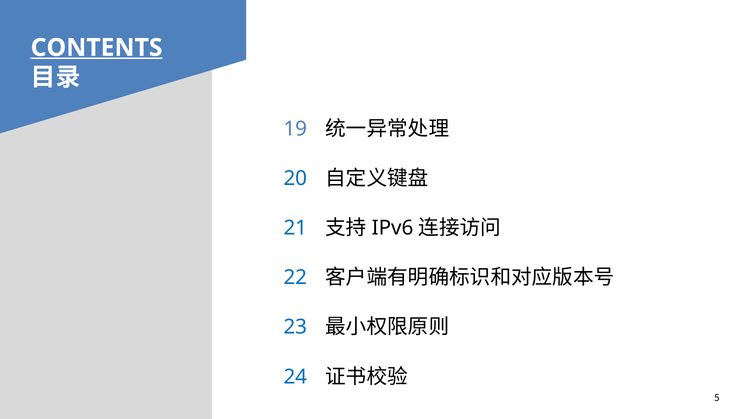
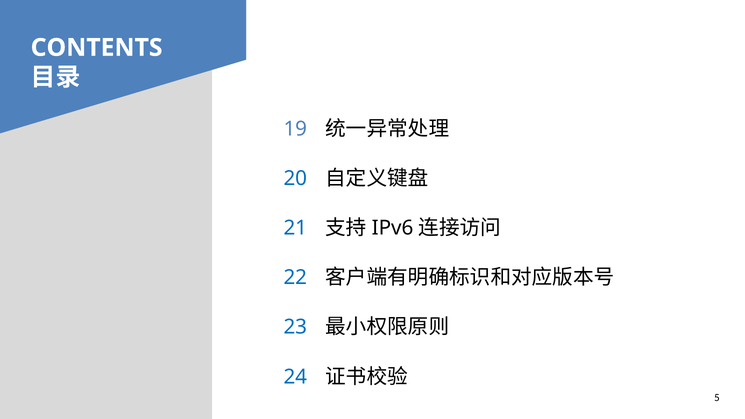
CONTENTS underline: present -> none
